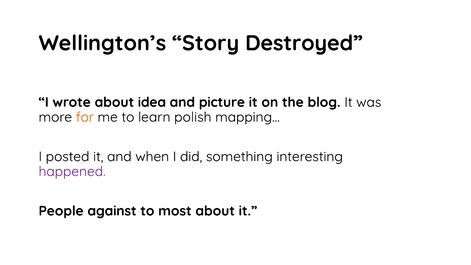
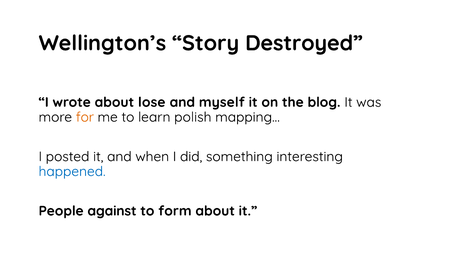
idea: idea -> lose
picture: picture -> myself
happened colour: purple -> blue
most: most -> form
